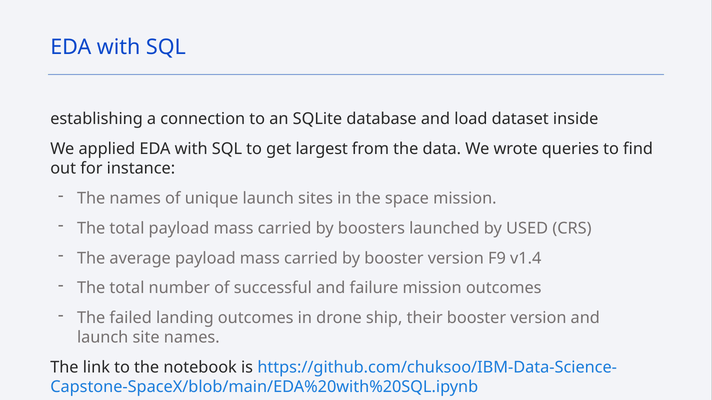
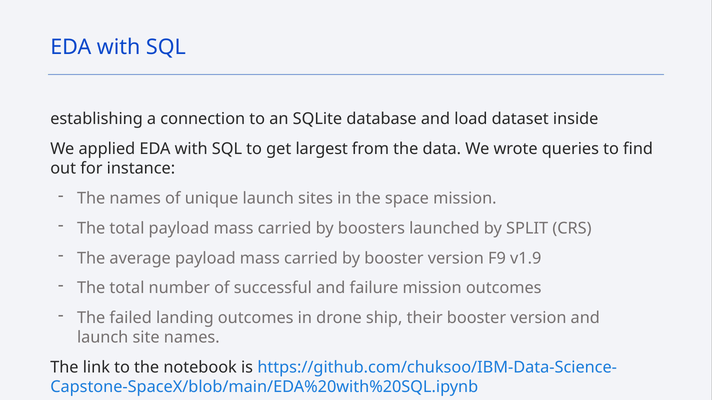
USED: USED -> SPLIT
v1.4: v1.4 -> v1.9
